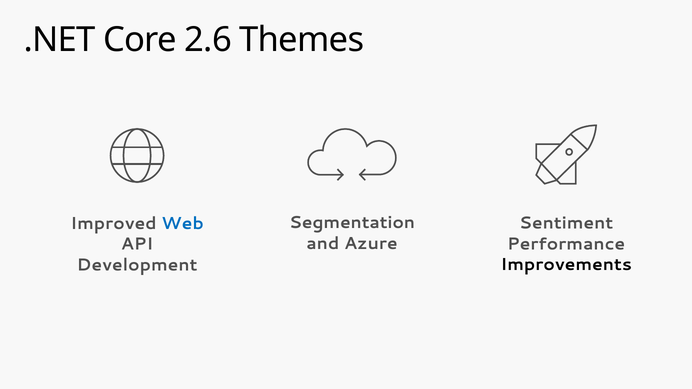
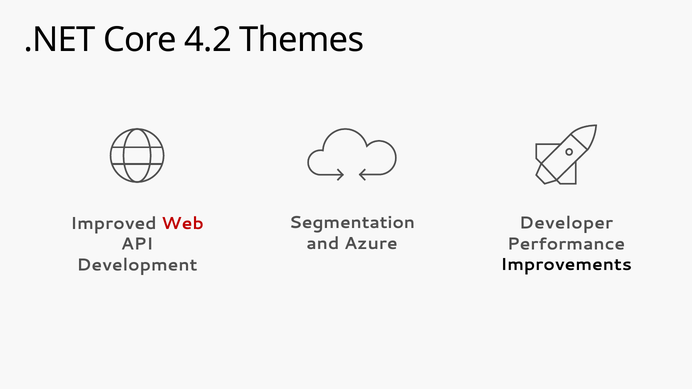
2.6: 2.6 -> 4.2
Sentiment: Sentiment -> Developer
Web colour: blue -> red
